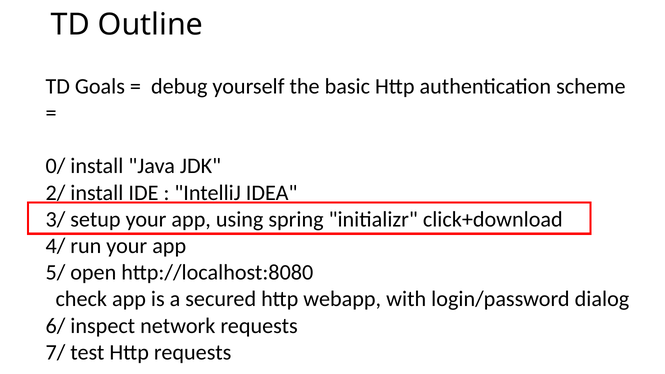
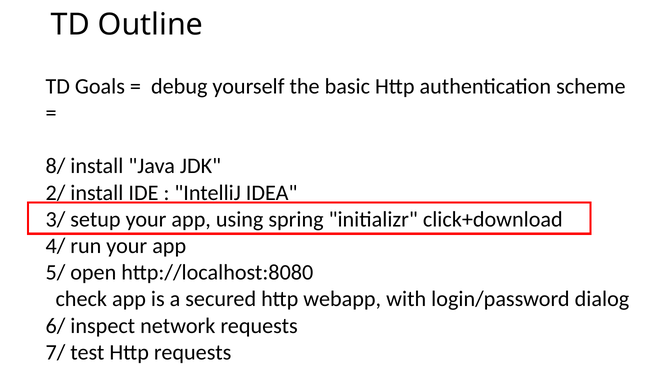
0/: 0/ -> 8/
